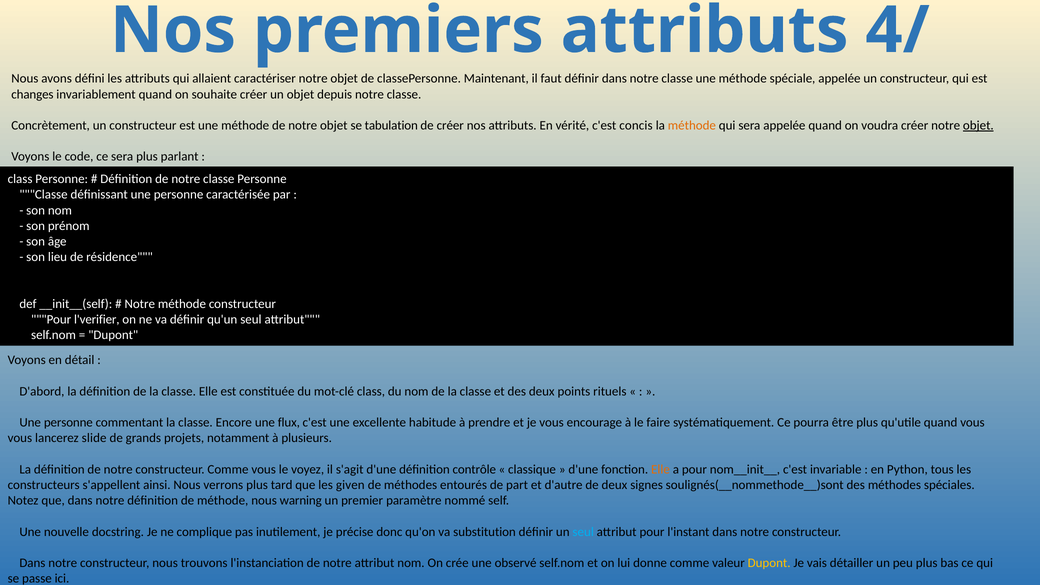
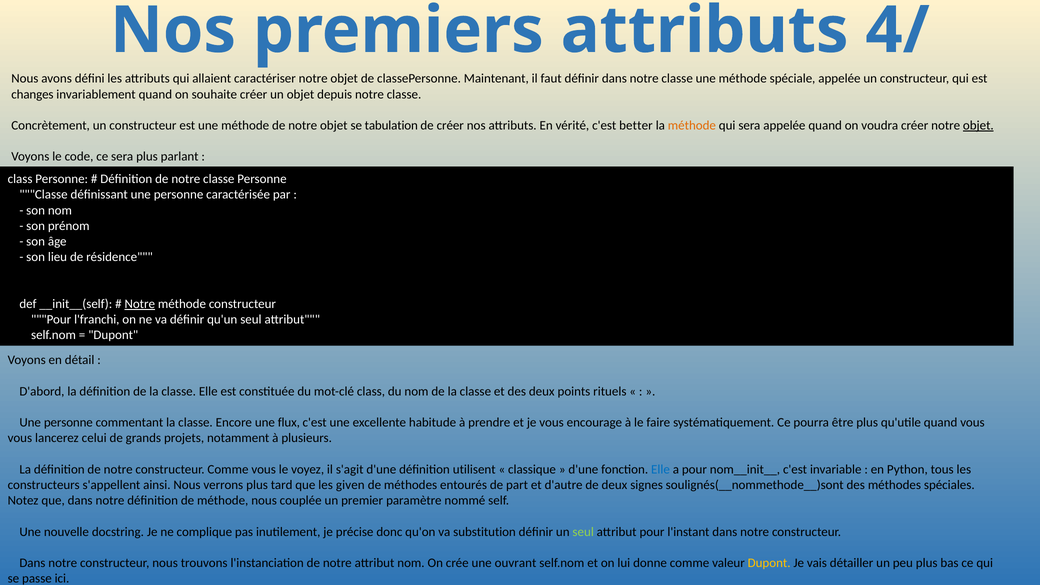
concis: concis -> better
Notre at (140, 304) underline: none -> present
l'verifier: l'verifier -> l'franchi
slide: slide -> celui
contrôle: contrôle -> utilisent
Elle at (660, 469) colour: orange -> blue
warning: warning -> couplée
seul at (583, 532) colour: light blue -> light green
observé: observé -> ouvrant
